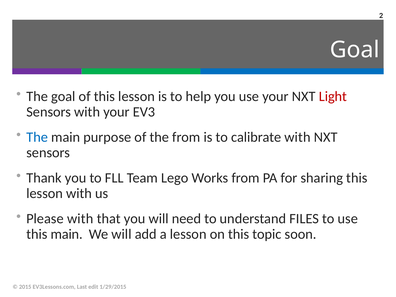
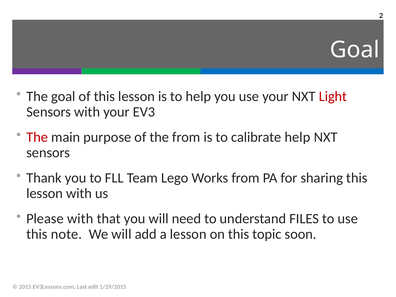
The at (37, 137) colour: blue -> red
calibrate with: with -> help
this main: main -> note
